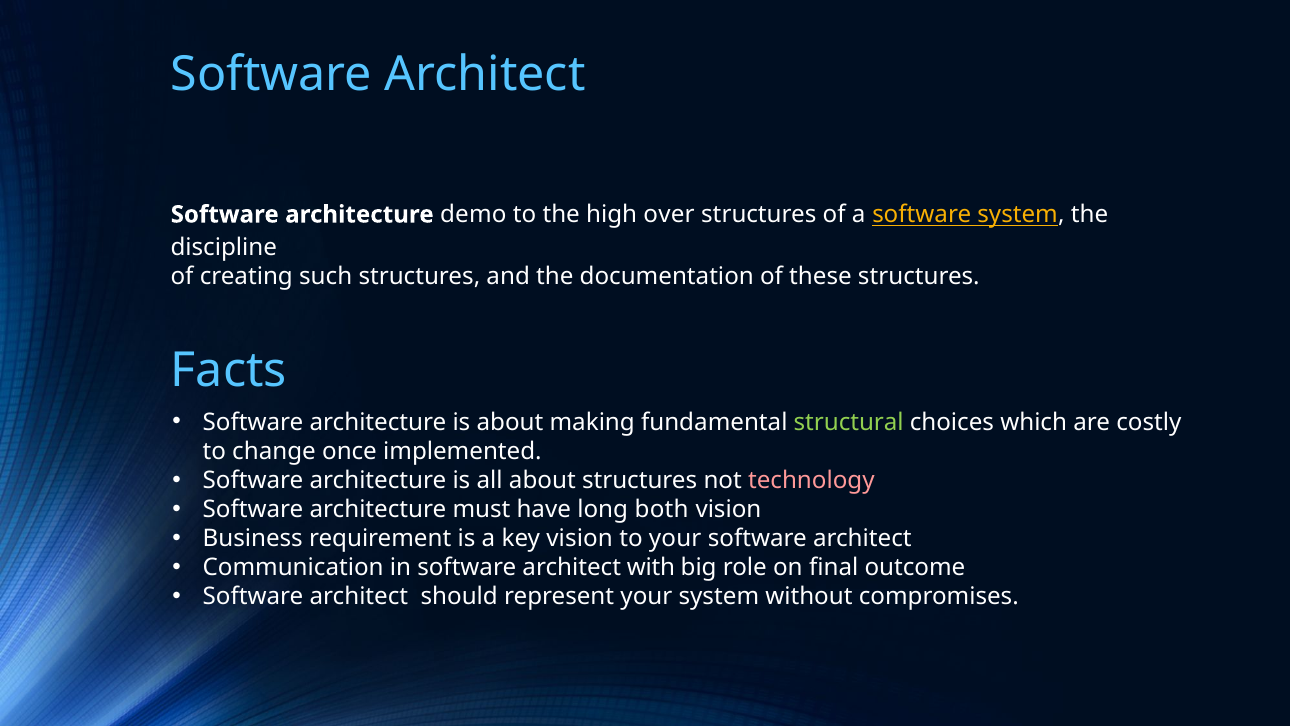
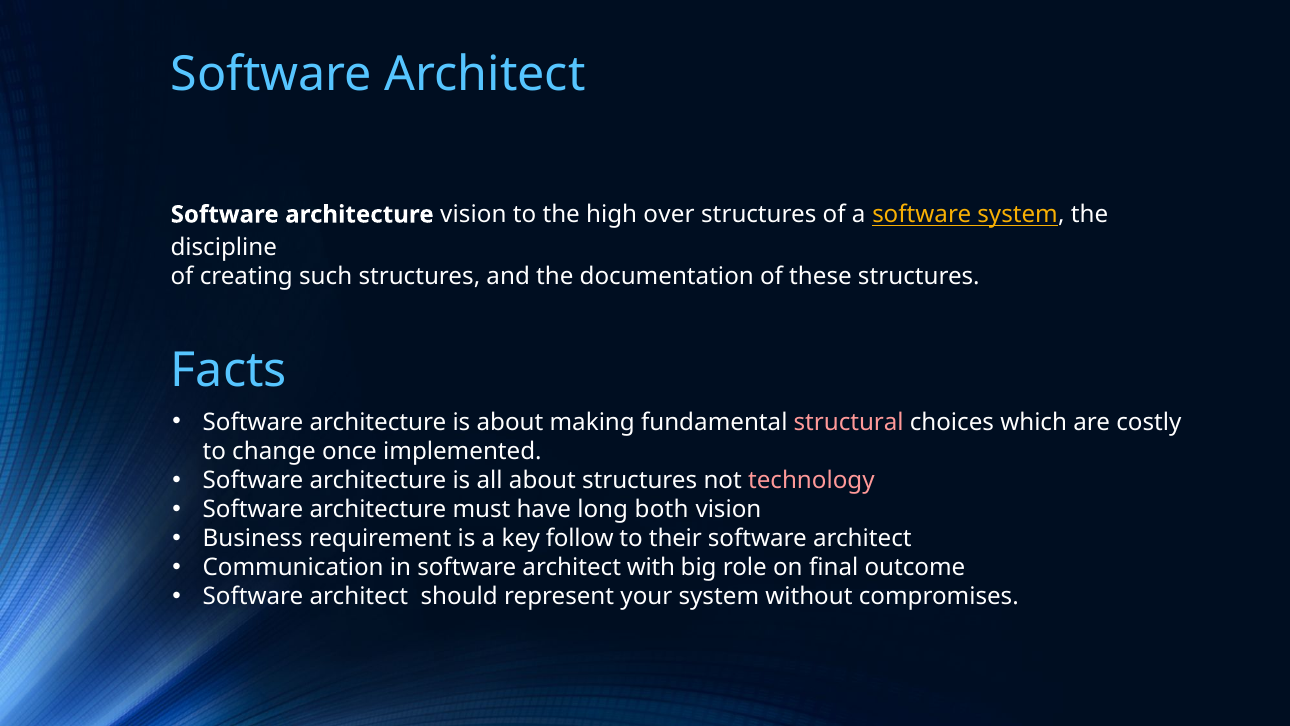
architecture demo: demo -> vision
structural colour: light green -> pink
key vision: vision -> follow
to your: your -> their
